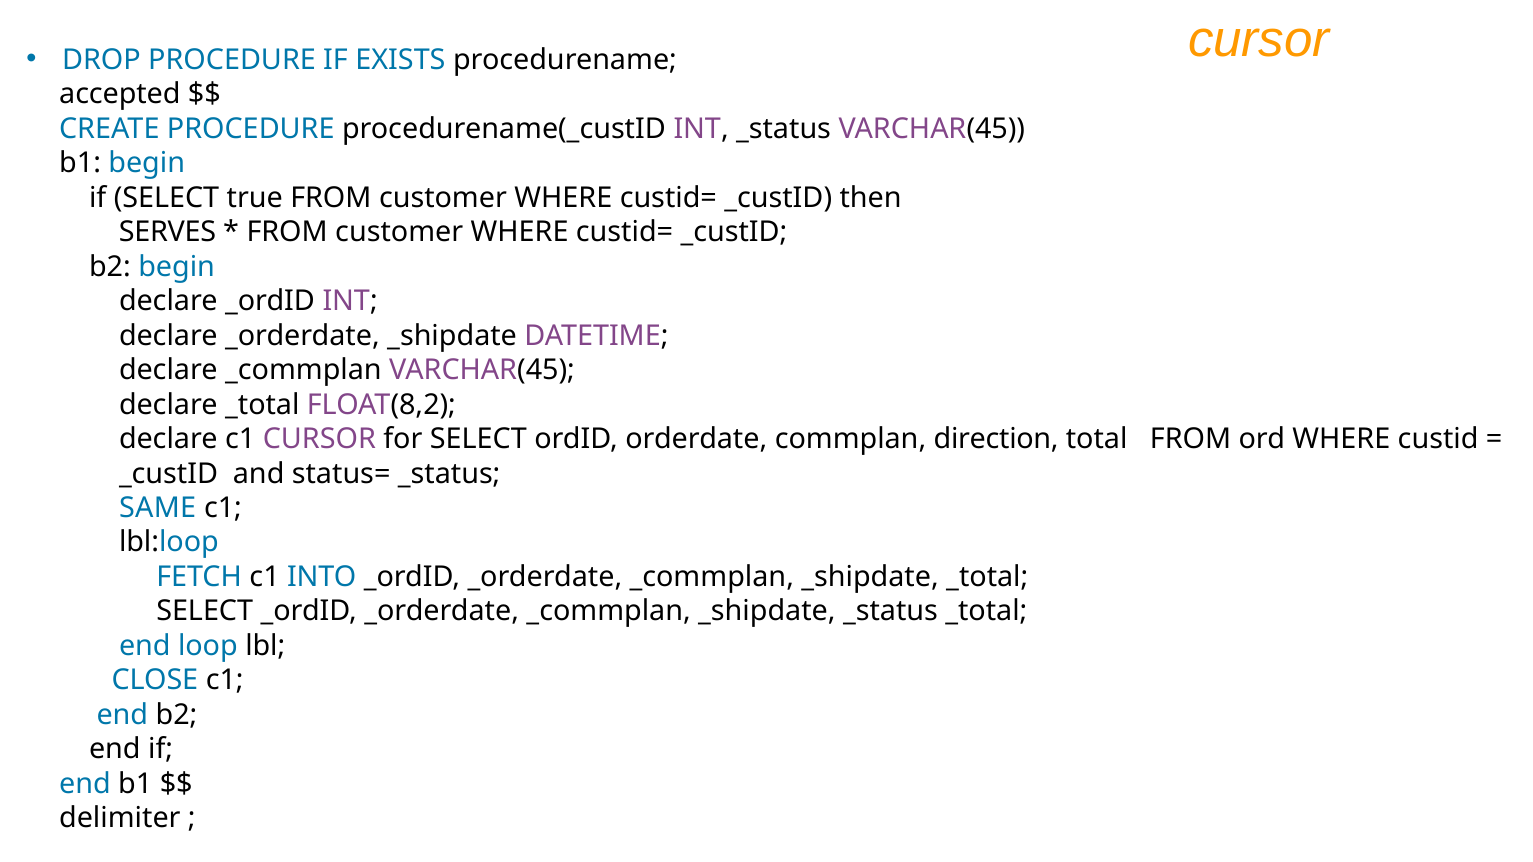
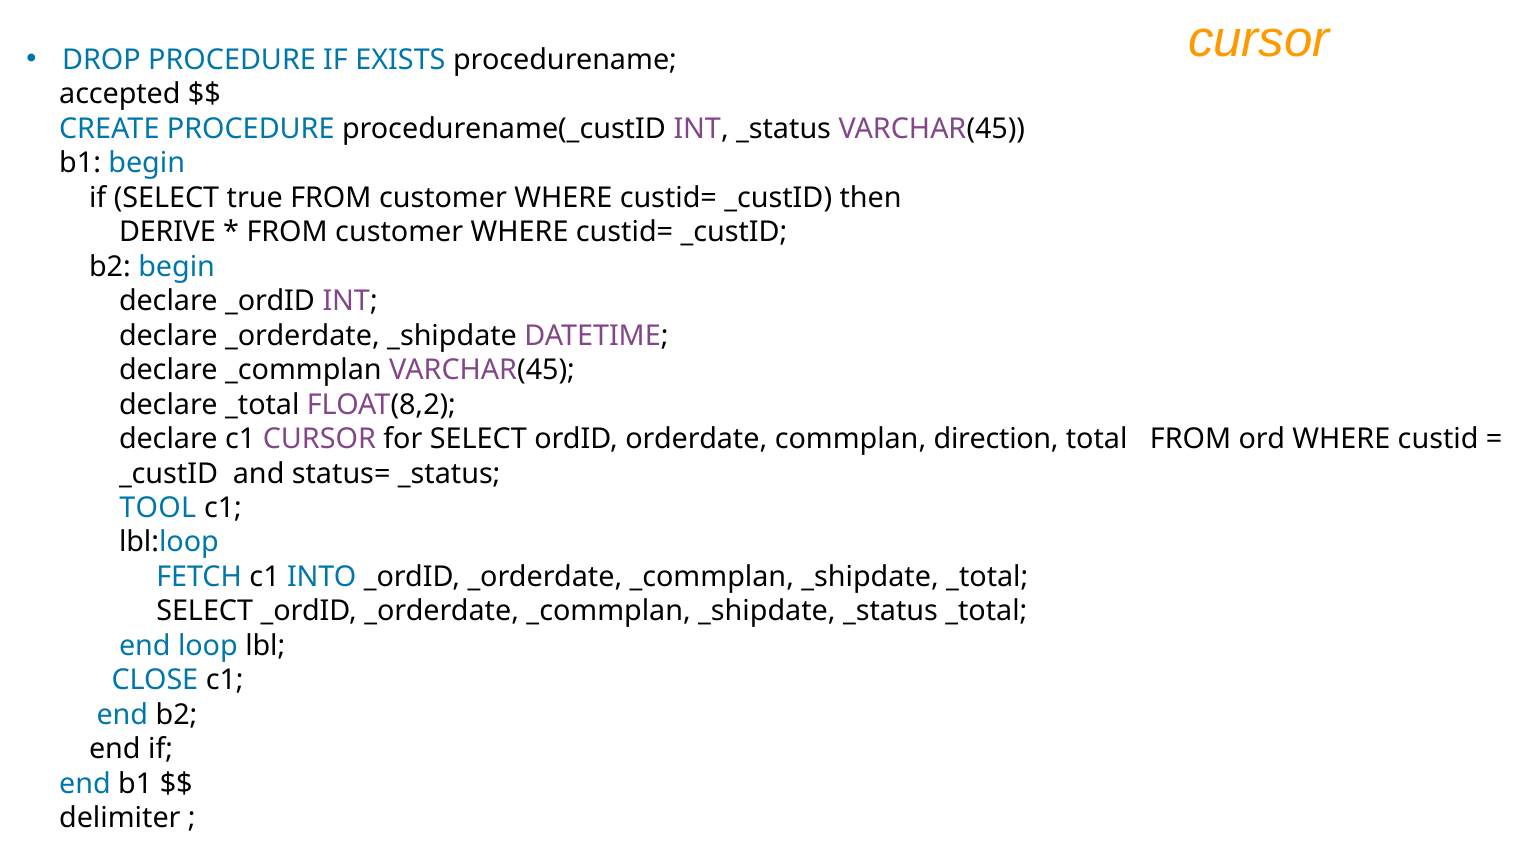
SERVES: SERVES -> DERIVE
SAME: SAME -> TOOL
